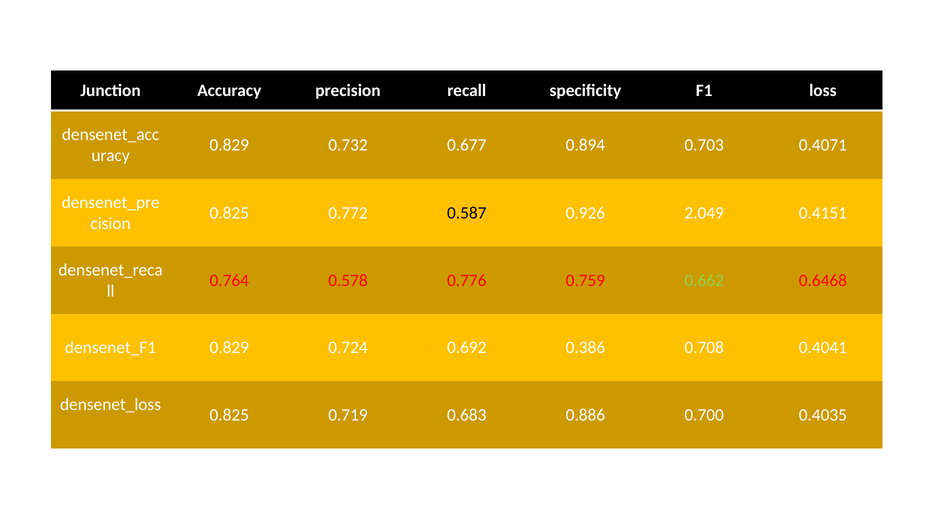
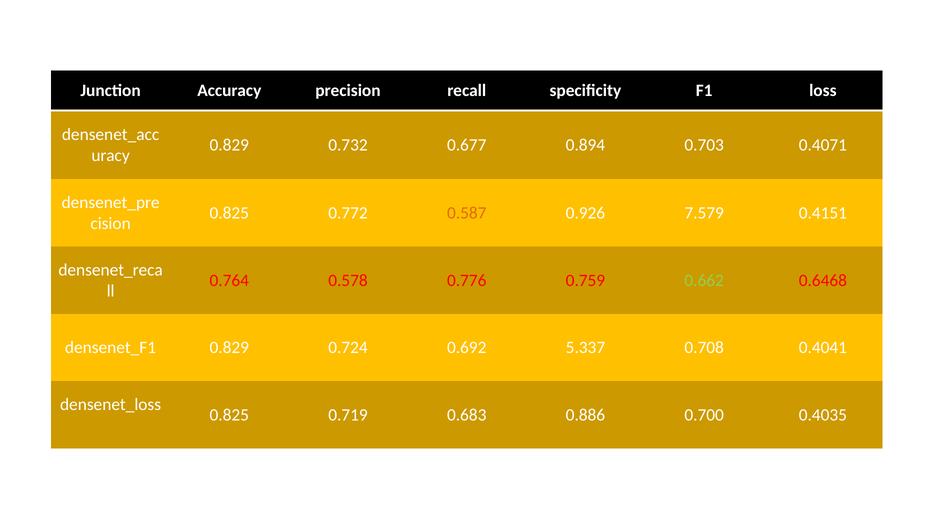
0.587 colour: black -> orange
2.049: 2.049 -> 7.579
0.386: 0.386 -> 5.337
